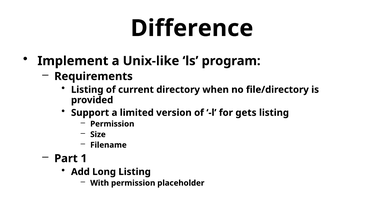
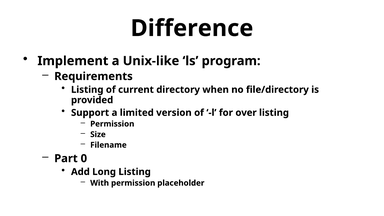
gets: gets -> over
1: 1 -> 0
